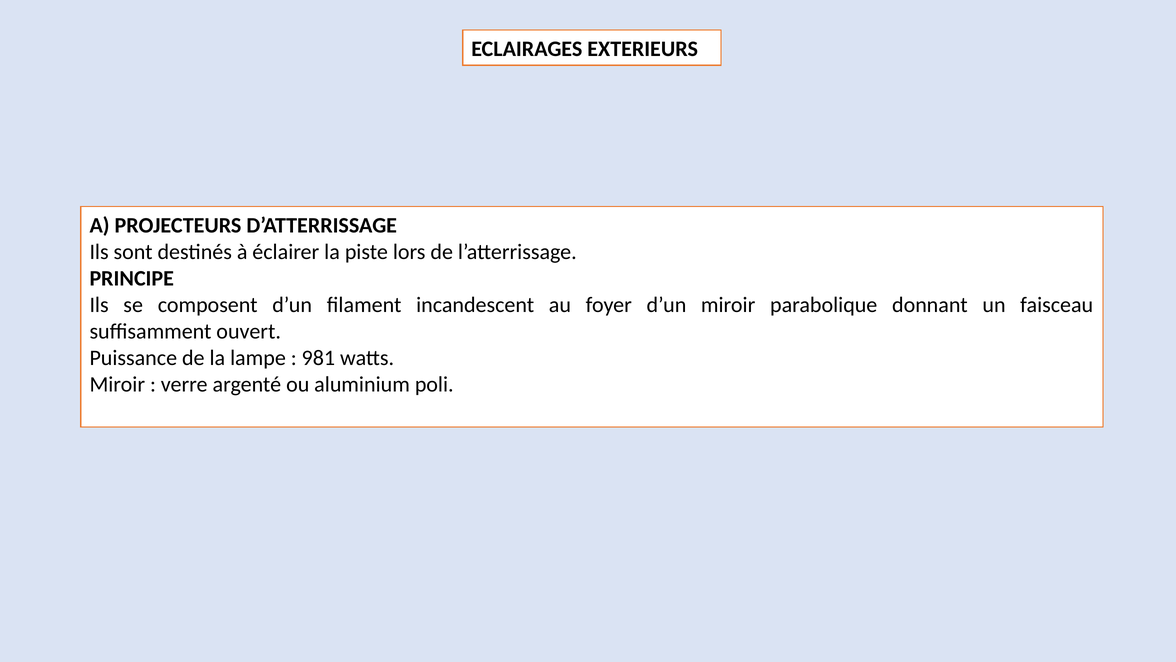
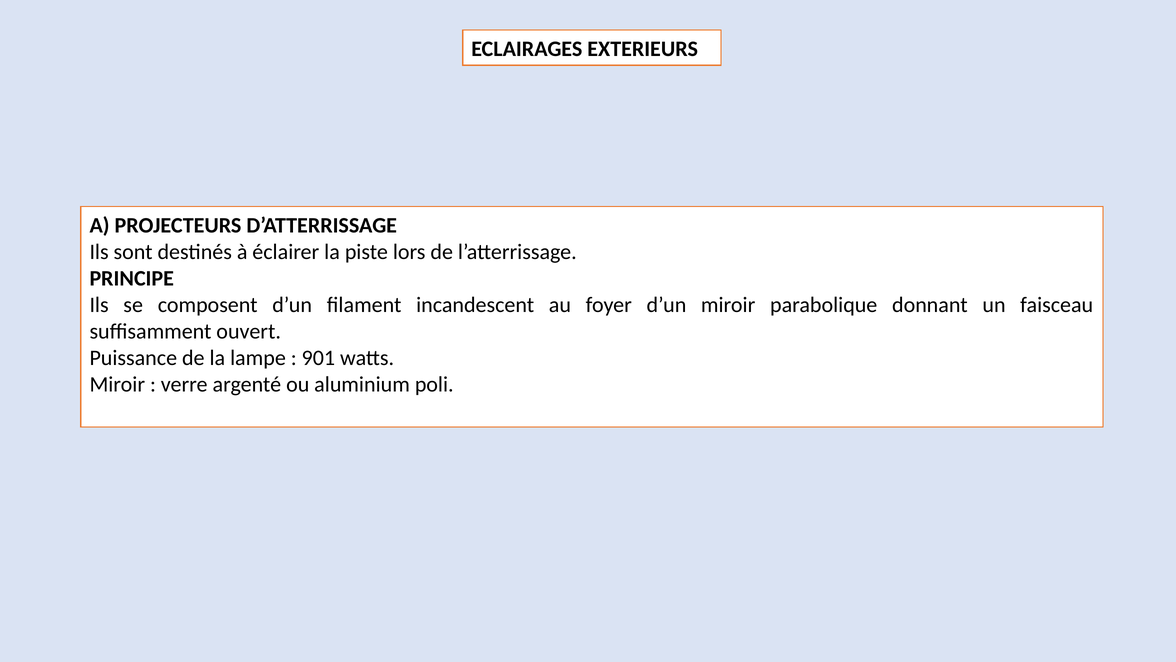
981: 981 -> 901
